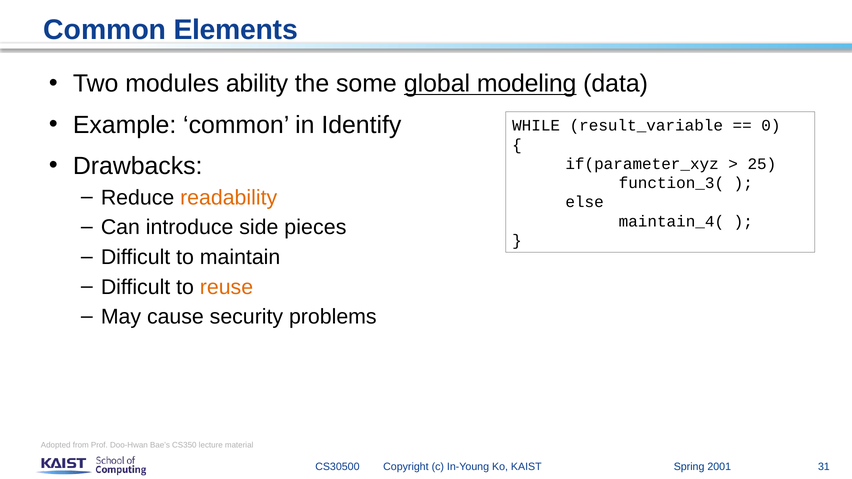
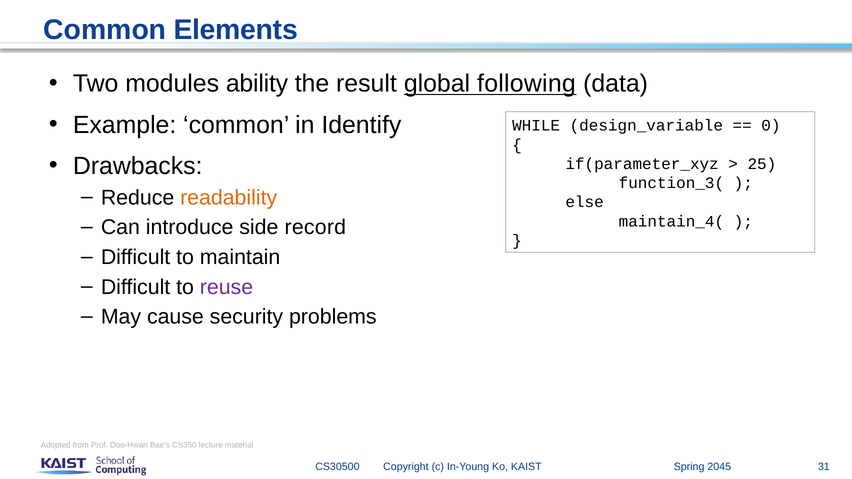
some: some -> result
modeling: modeling -> following
result_variable: result_variable -> design_variable
pieces: pieces -> record
reuse colour: orange -> purple
2001: 2001 -> 2045
